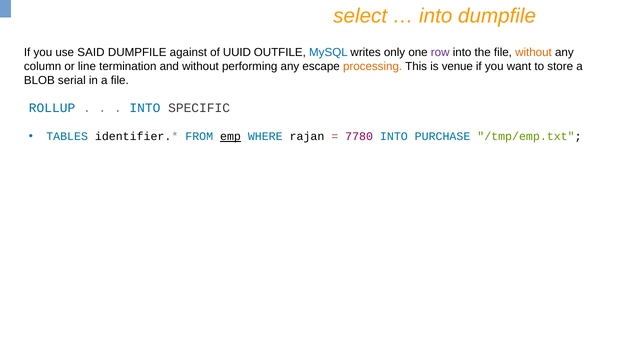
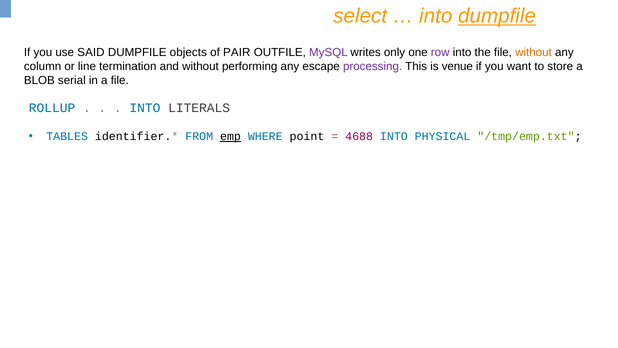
dumpfile at (497, 16) underline: none -> present
against: against -> objects
UUID: UUID -> PAIR
MySQL colour: blue -> purple
processing colour: orange -> purple
SPECIFIC: SPECIFIC -> LITERALS
rajan: rajan -> point
7780: 7780 -> 4688
PURCHASE: PURCHASE -> PHYSICAL
